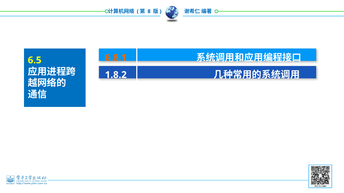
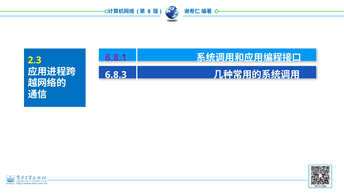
6.8.1 colour: orange -> purple
6.5: 6.5 -> 2.3
1.8.2: 1.8.2 -> 6.8.3
